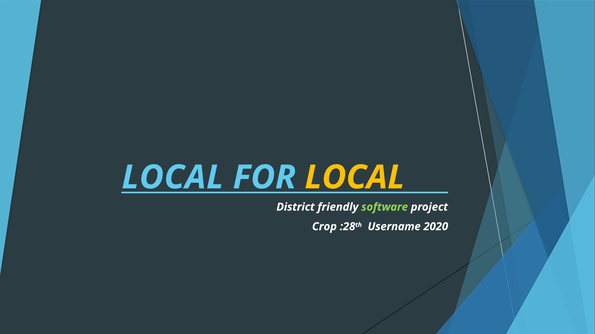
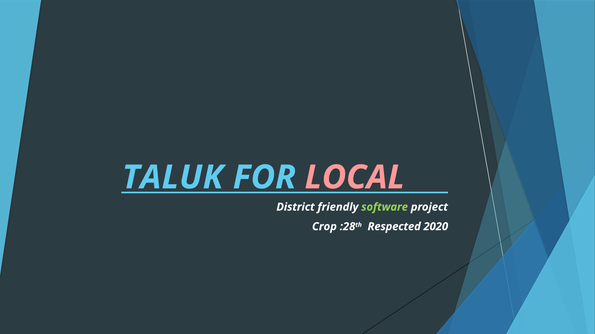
LOCAL at (173, 178): LOCAL -> TALUK
LOCAL at (355, 178) colour: yellow -> pink
Username: Username -> Respected
